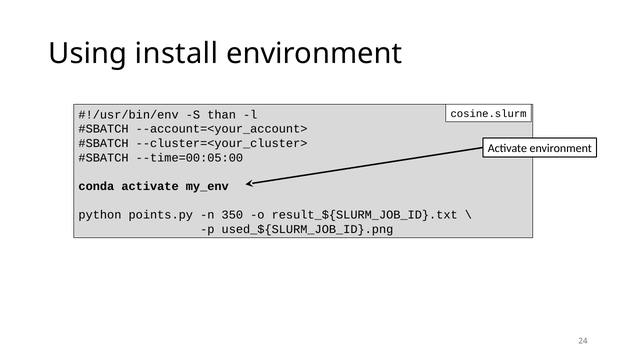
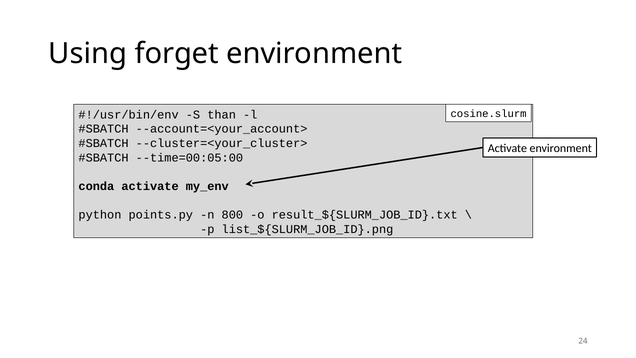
install: install -> forget
350: 350 -> 800
used_${SLURM_JOB_ID}.png: used_${SLURM_JOB_ID}.png -> list_${SLURM_JOB_ID}.png
